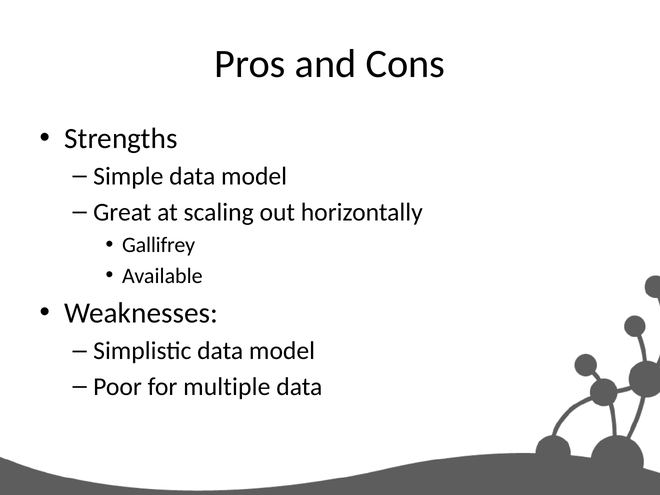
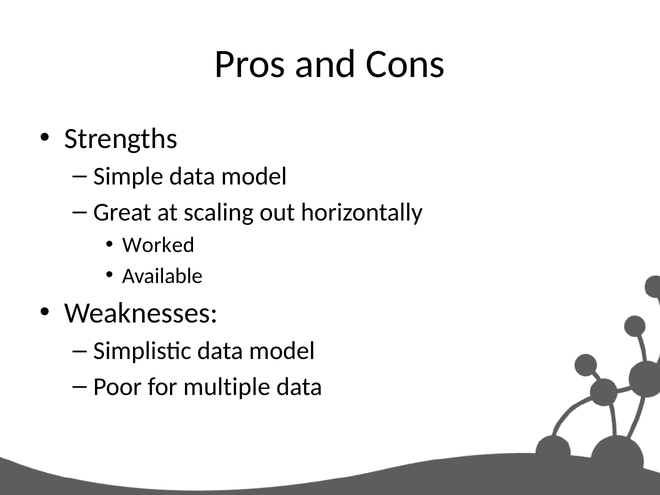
Gallifrey: Gallifrey -> Worked
